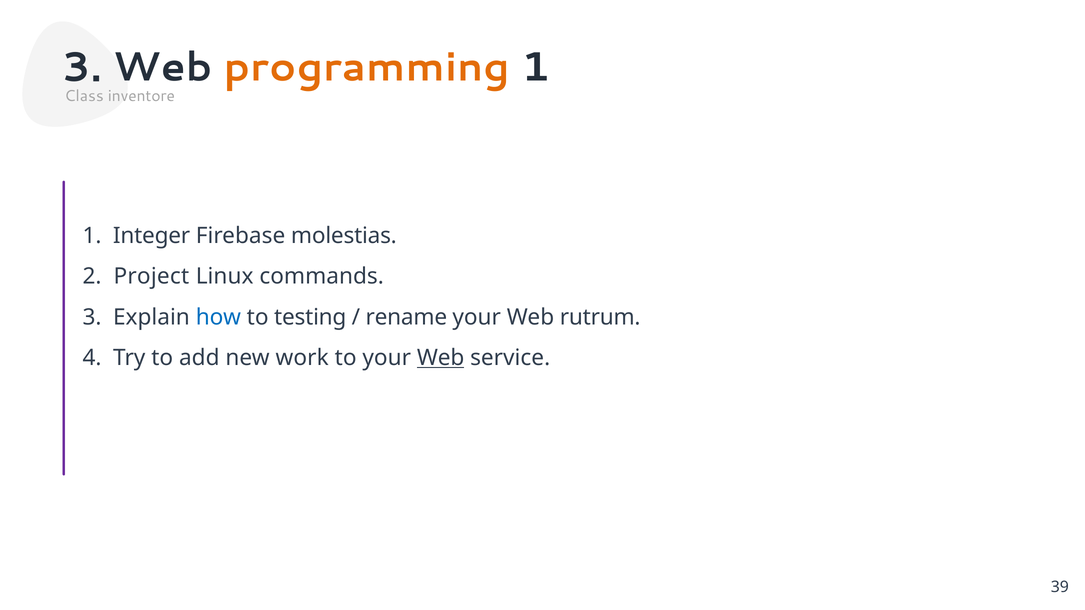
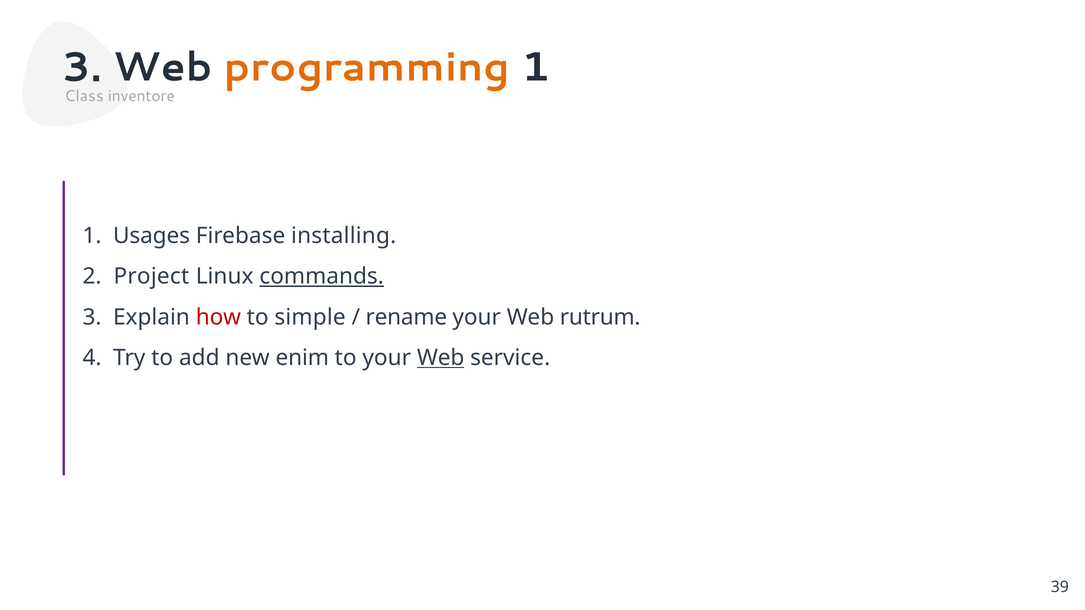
Integer: Integer -> Usages
molestias: molestias -> installing
commands underline: none -> present
how colour: blue -> red
testing: testing -> simple
work: work -> enim
